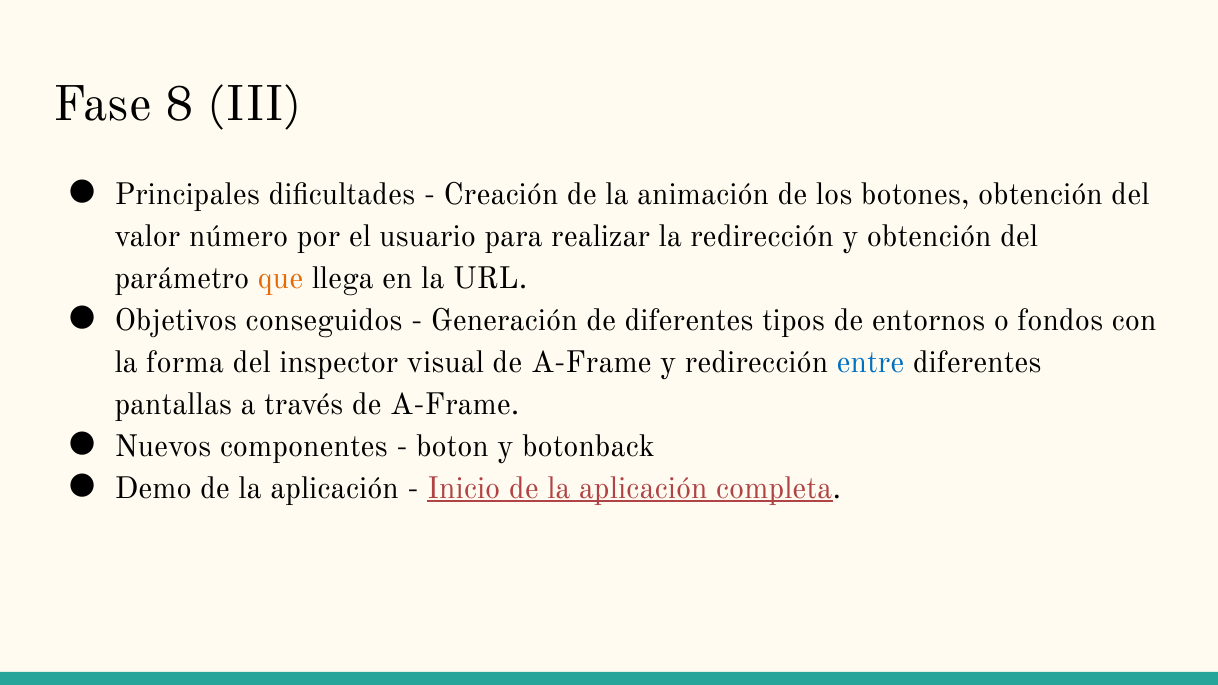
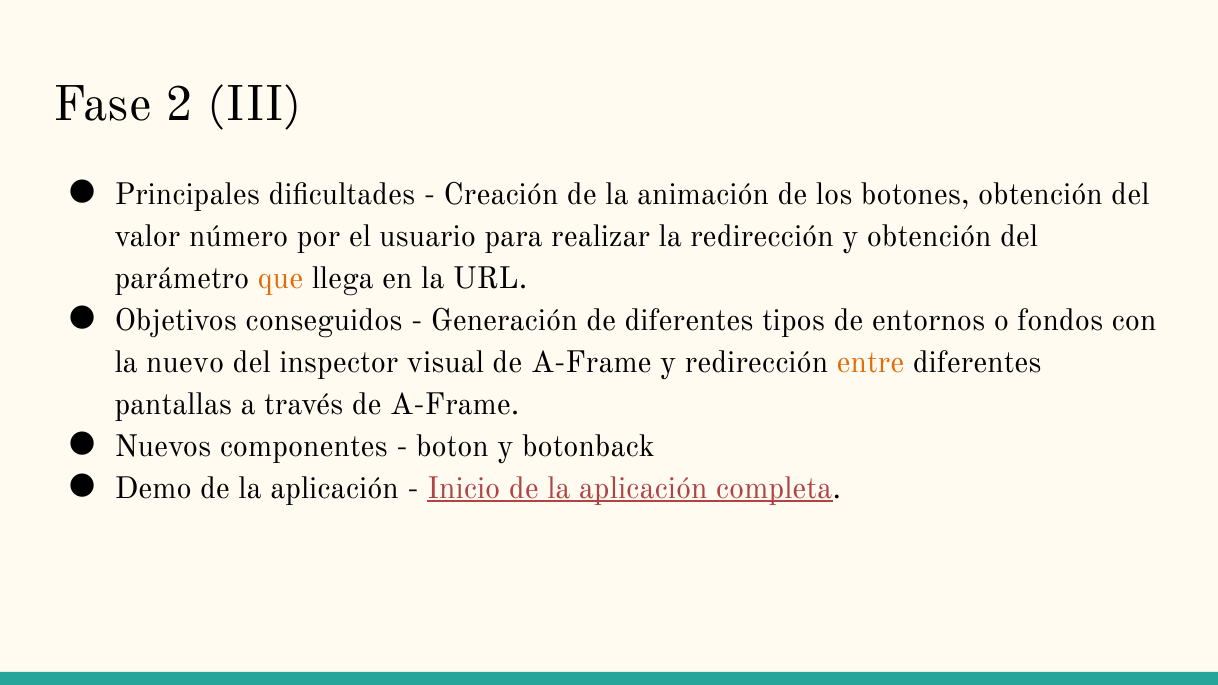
8: 8 -> 2
forma: forma -> nuevo
entre colour: blue -> orange
